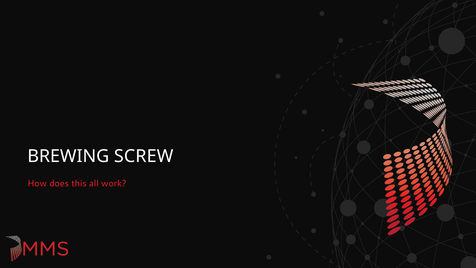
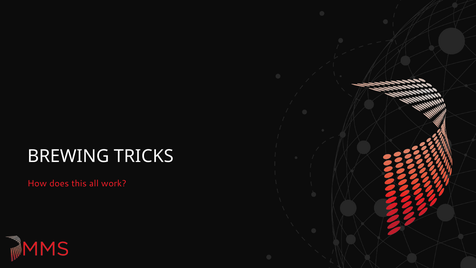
SCREW: SCREW -> TRICKS
